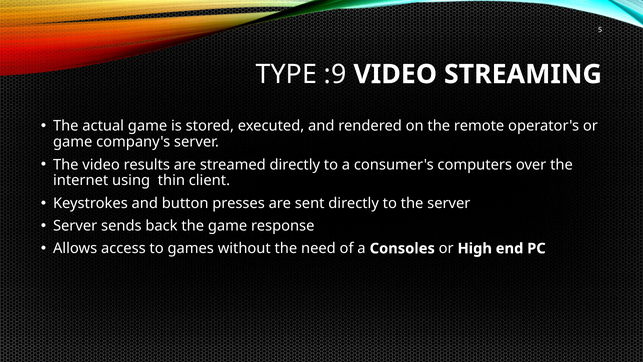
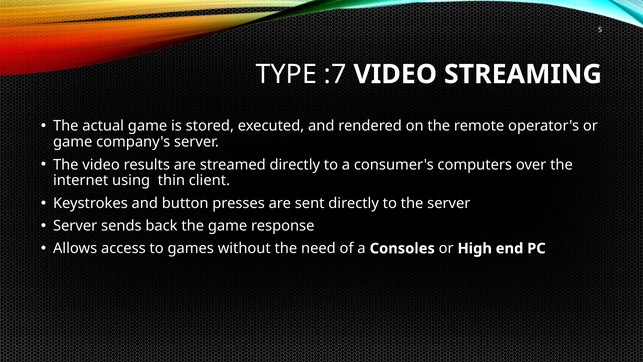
:9: :9 -> :7
